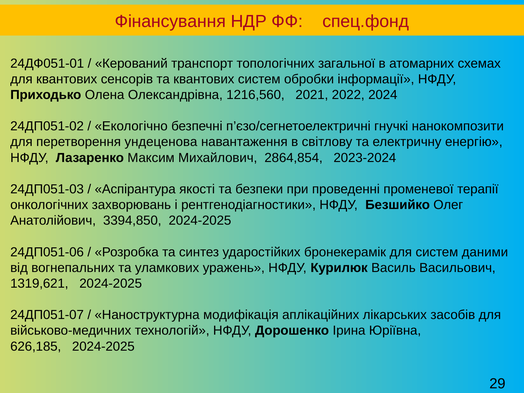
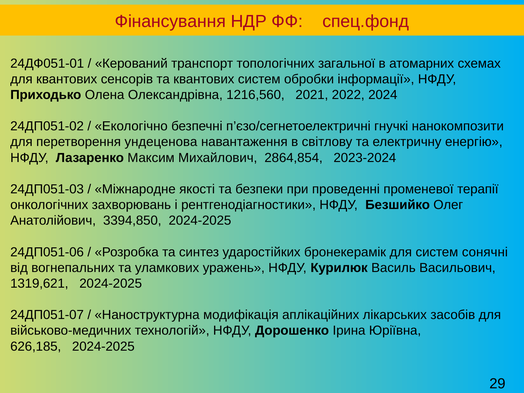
Аспірантура: Аспірантура -> Міжнародне
даними: даними -> сонячні
